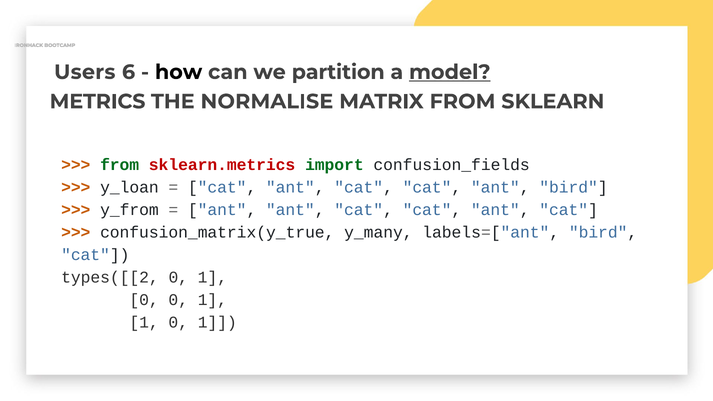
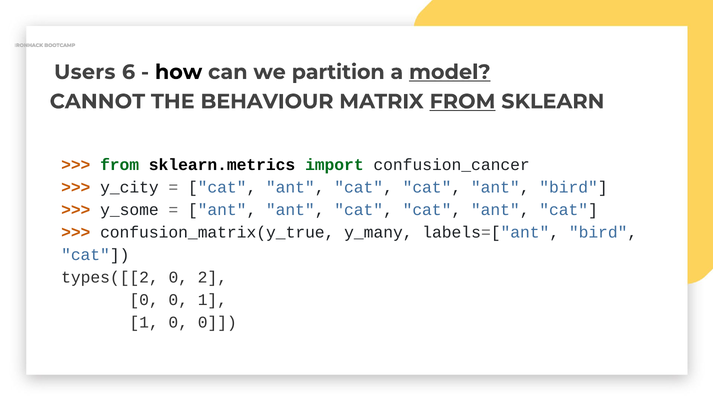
METRICS: METRICS -> CANNOT
NORMALISE: NORMALISE -> BEHAVIOUR
FROM at (463, 101) underline: none -> present
sklearn.metrics colour: red -> black
confusion_fields: confusion_fields -> confusion_cancer
y_loan: y_loan -> y_city
y_from: y_from -> y_some
1 at (212, 277): 1 -> 2
1 0 1: 1 -> 0
